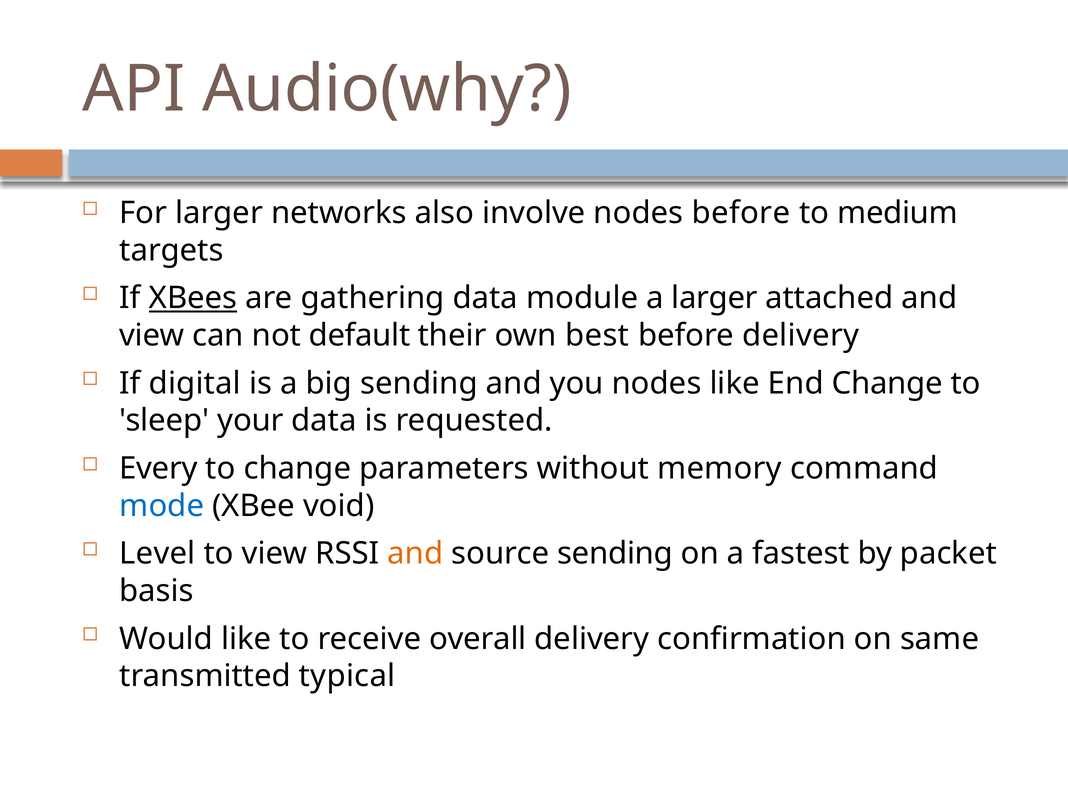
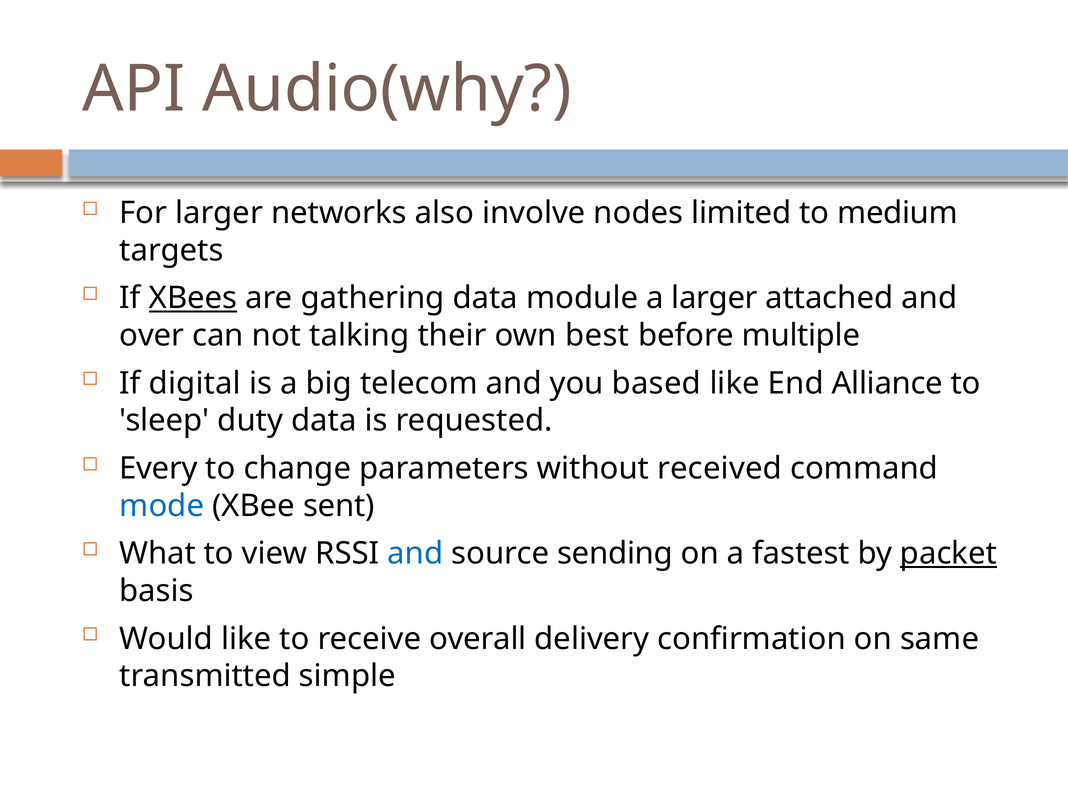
nodes before: before -> limited
view at (152, 336): view -> over
default: default -> talking
before delivery: delivery -> multiple
big sending: sending -> telecom
you nodes: nodes -> based
End Change: Change -> Alliance
your: your -> duty
memory: memory -> received
void: void -> sent
Level: Level -> What
and at (415, 554) colour: orange -> blue
packet underline: none -> present
typical: typical -> simple
